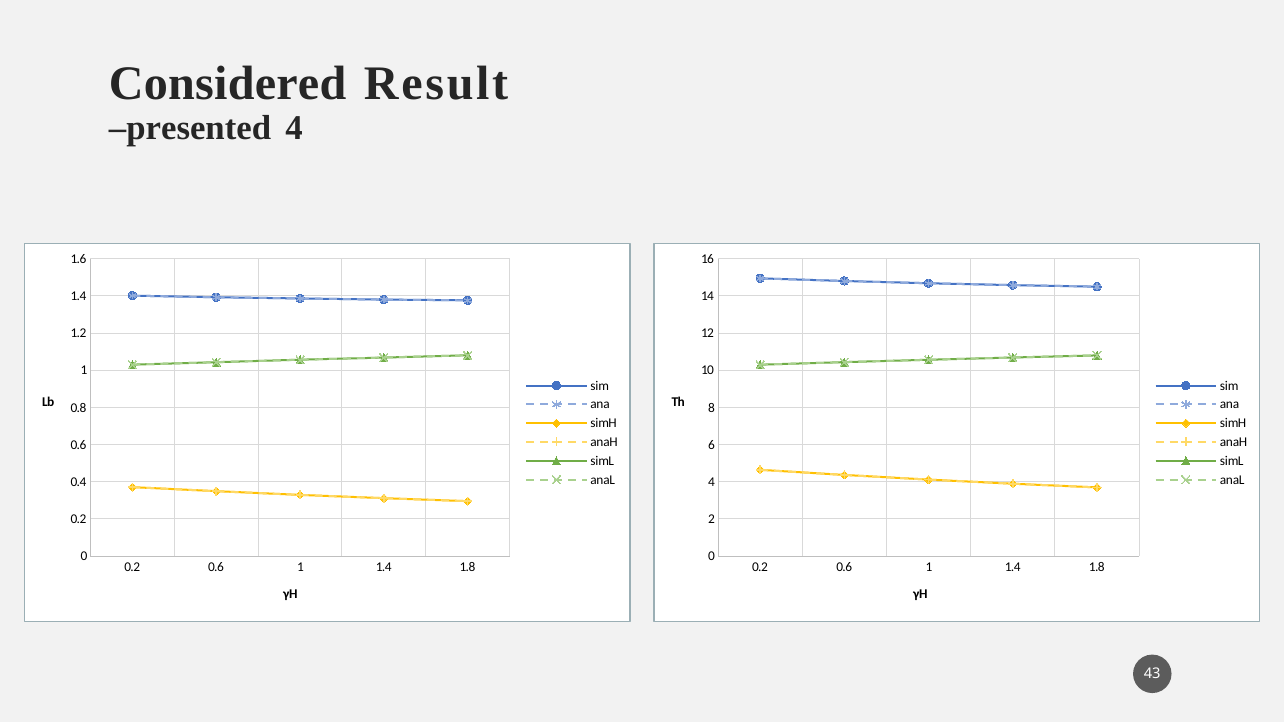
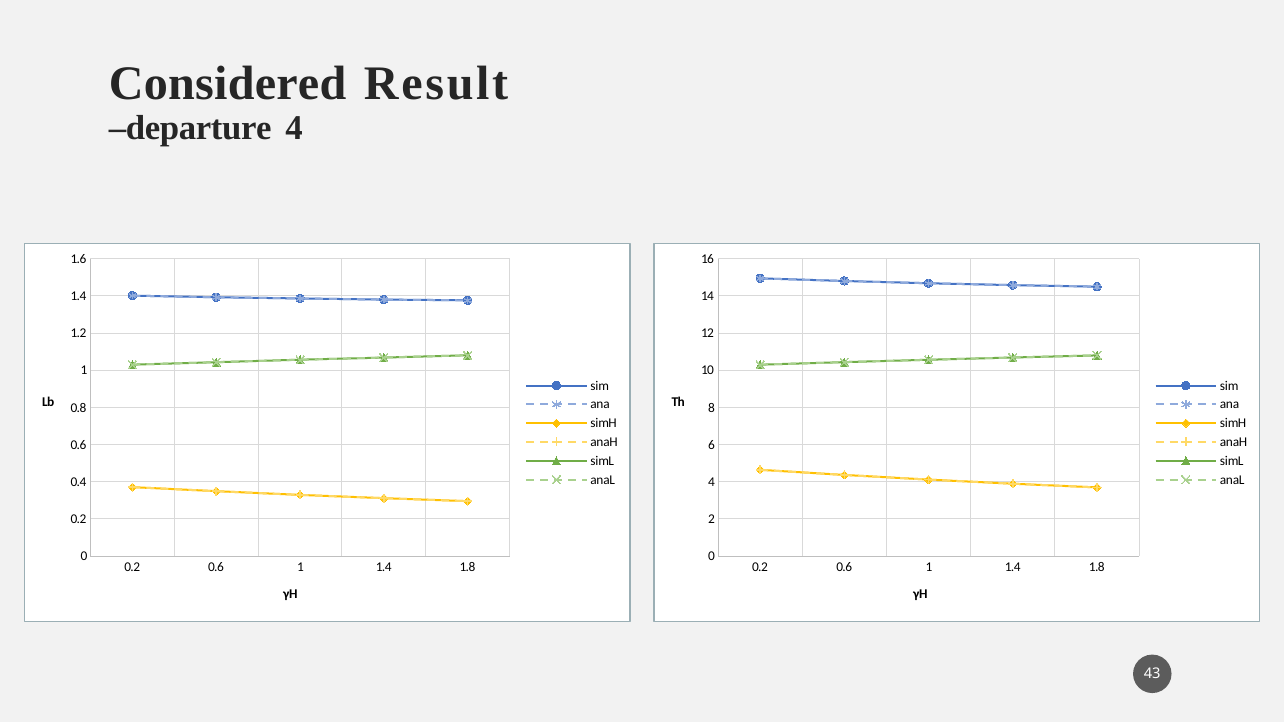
presented: presented -> departure
